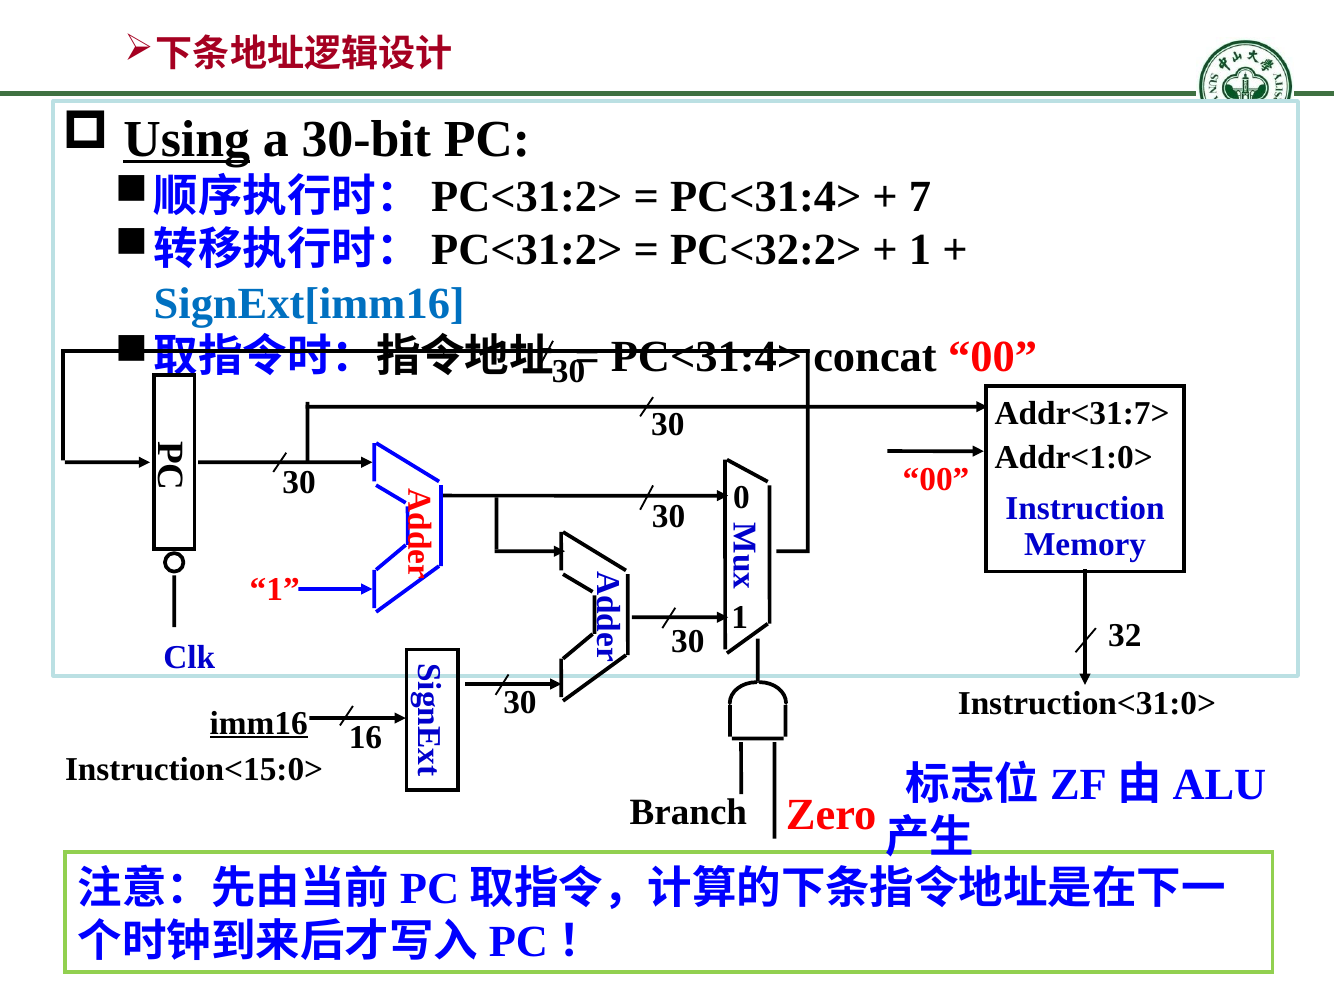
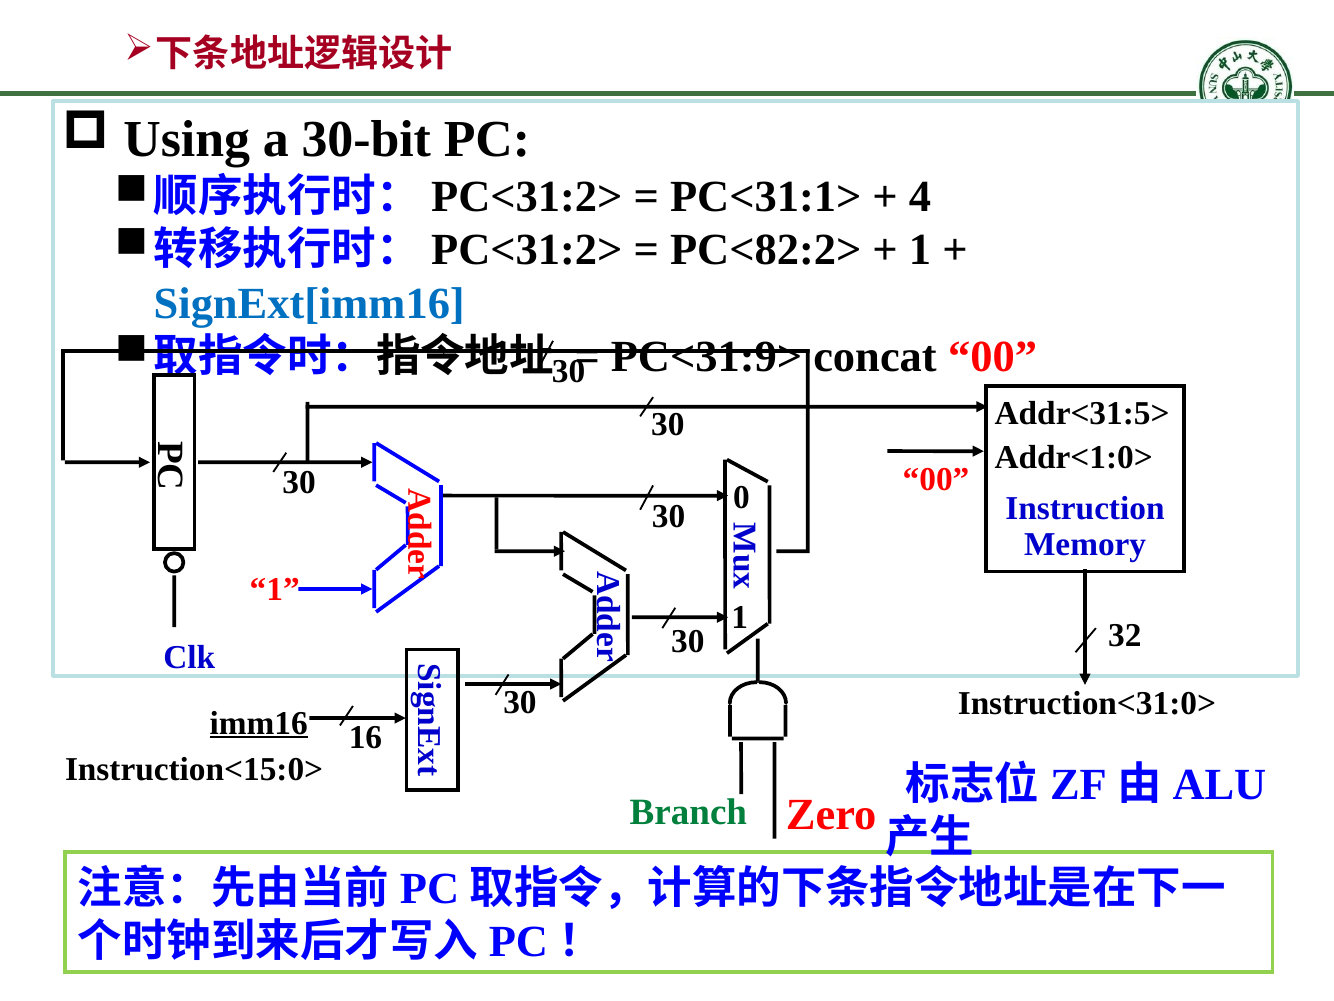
Using underline: present -> none
PC<31:4> at (766, 197): PC<31:4> -> PC<31:1>
7: 7 -> 4
PC<32:2>: PC<32:2> -> PC<82:2>
PC<31:4> at (707, 357): PC<31:4> -> PC<31:9>
Addr<31:7>: Addr<31:7> -> Addr<31:5>
Branch colour: black -> green
